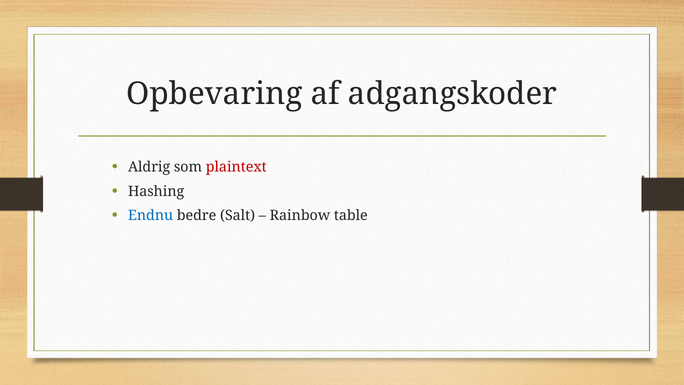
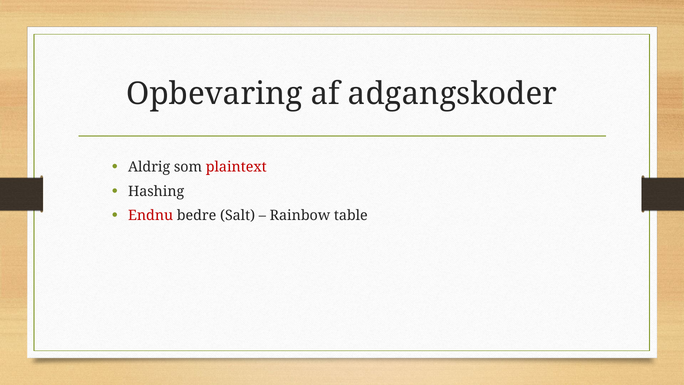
Endnu colour: blue -> red
